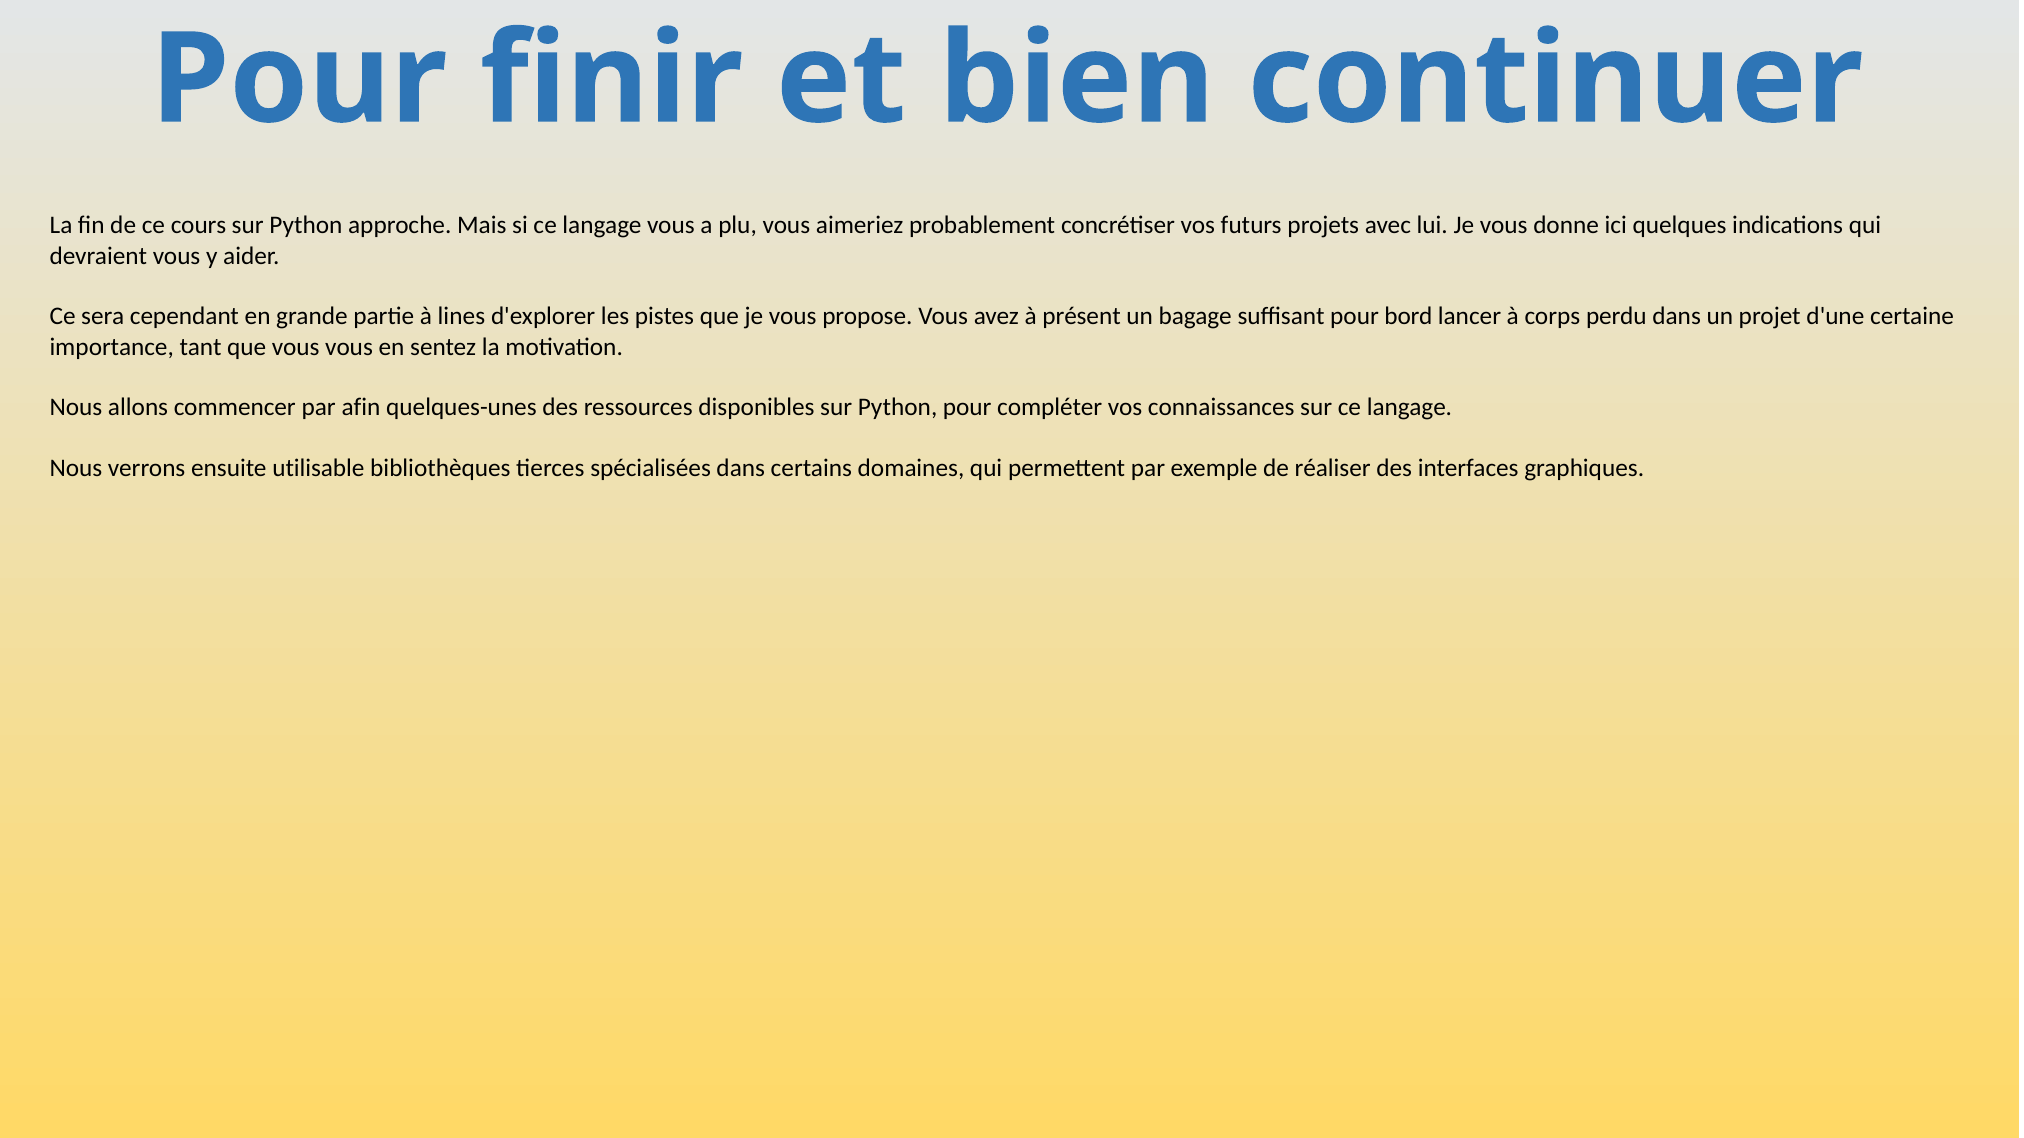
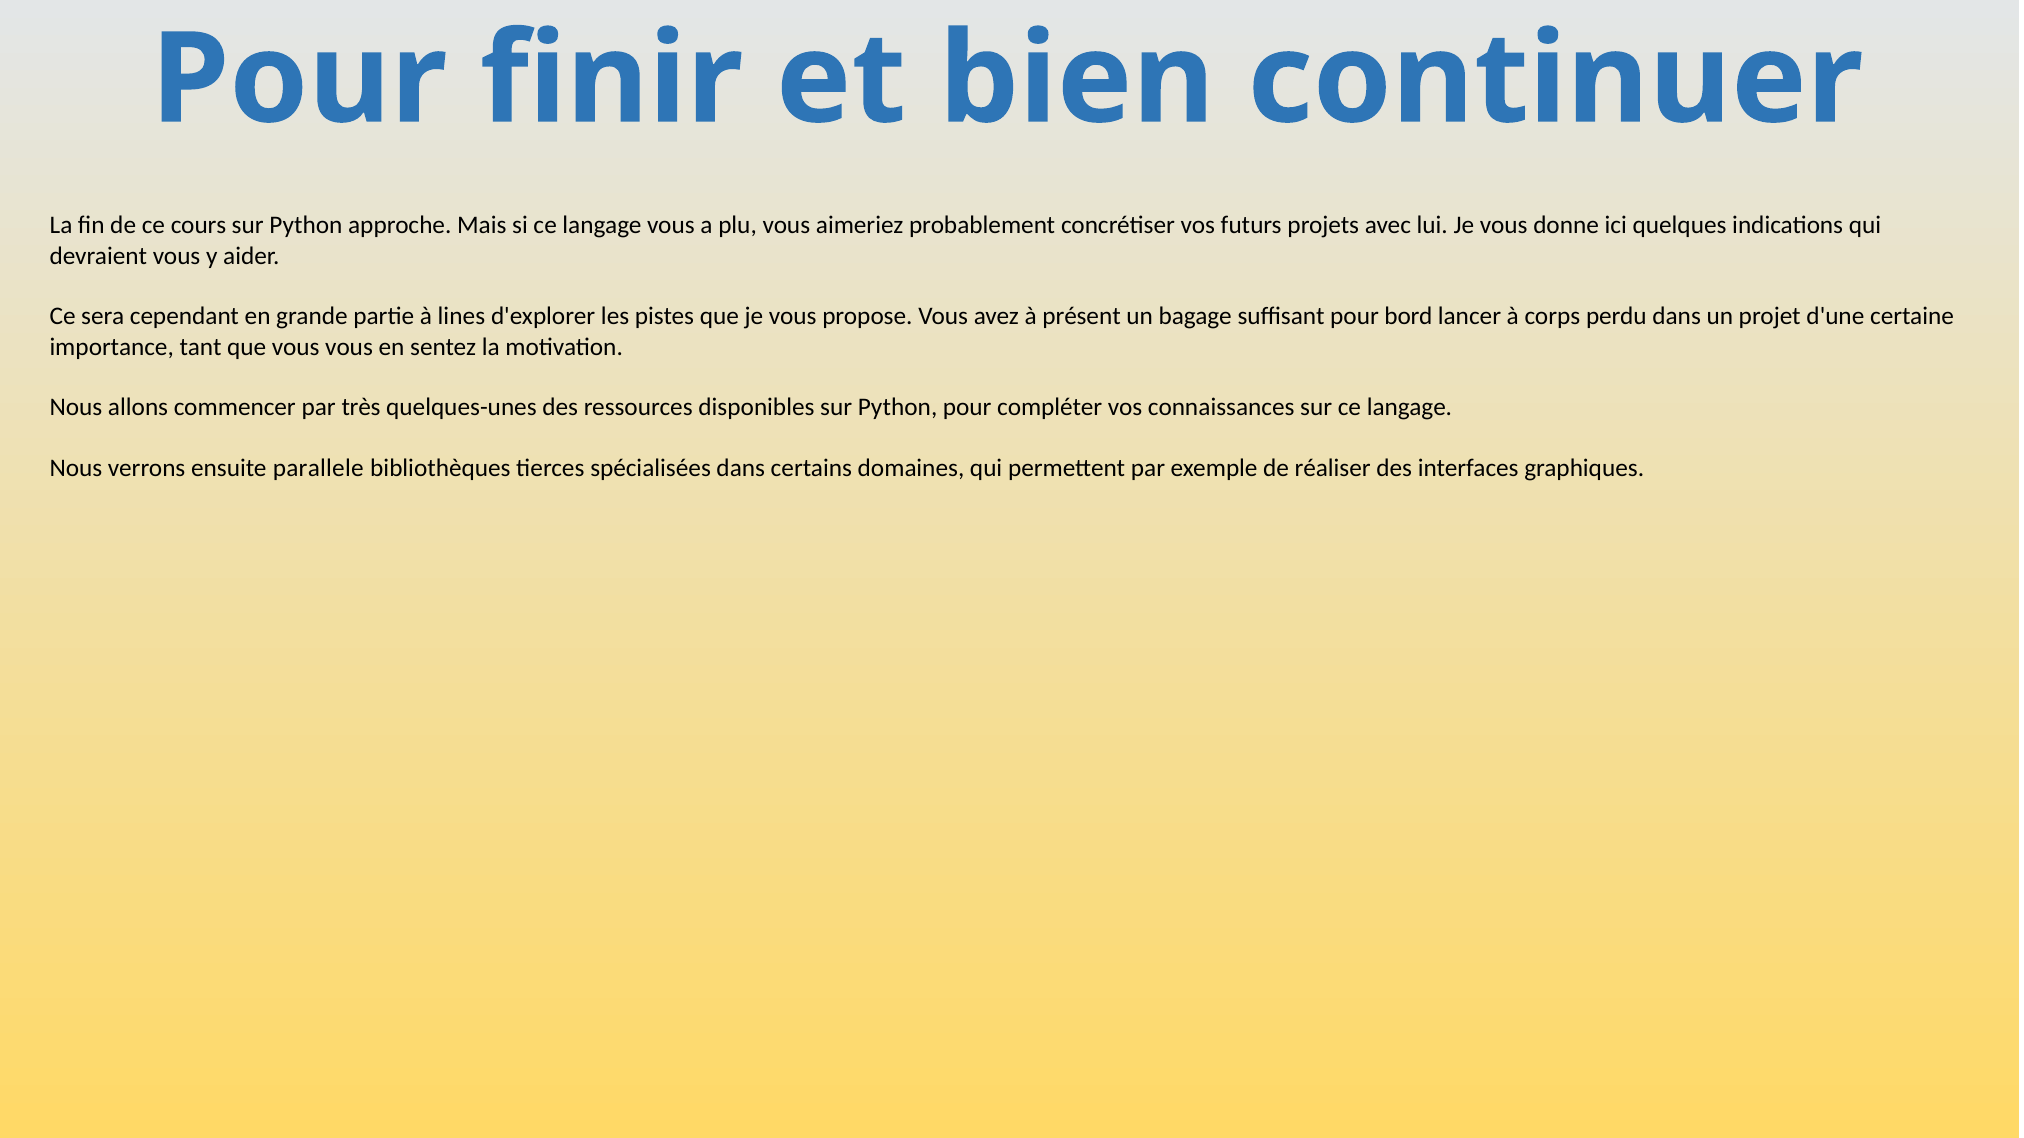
afin: afin -> très
utilisable: utilisable -> parallele
